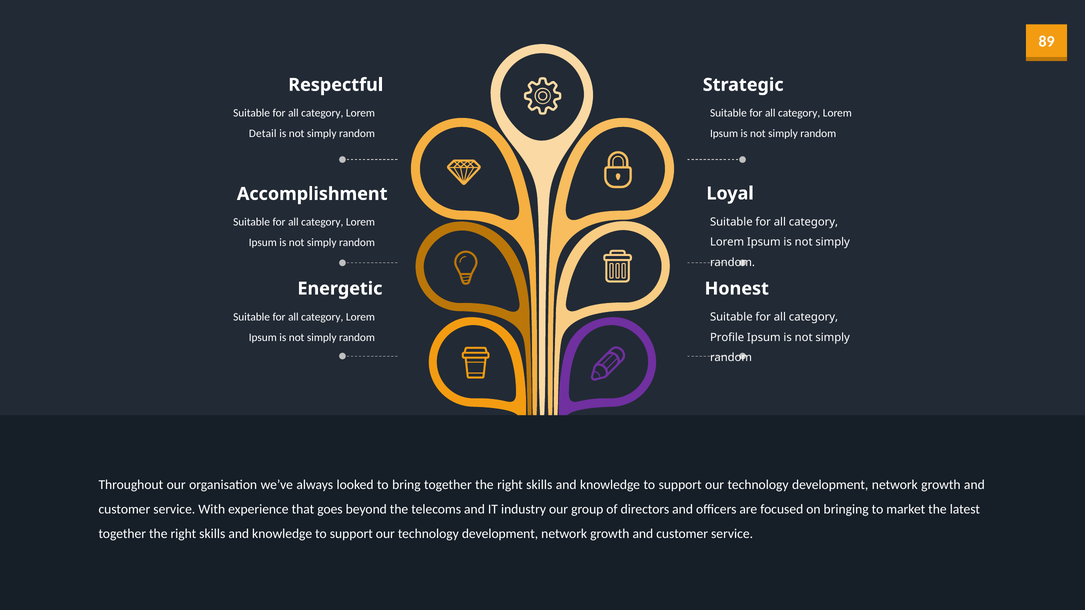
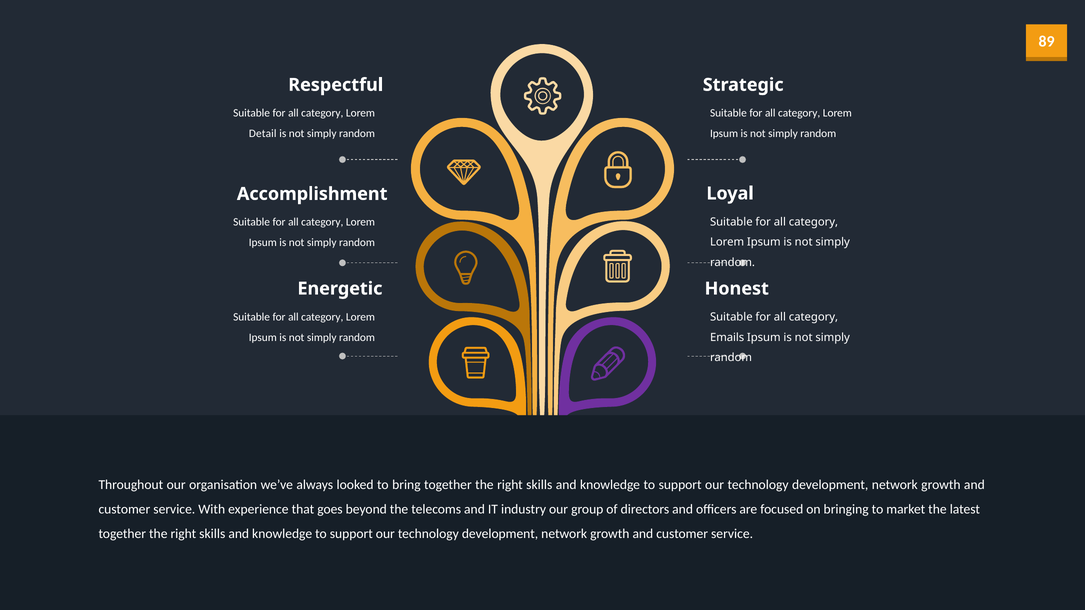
Profile: Profile -> Emails
